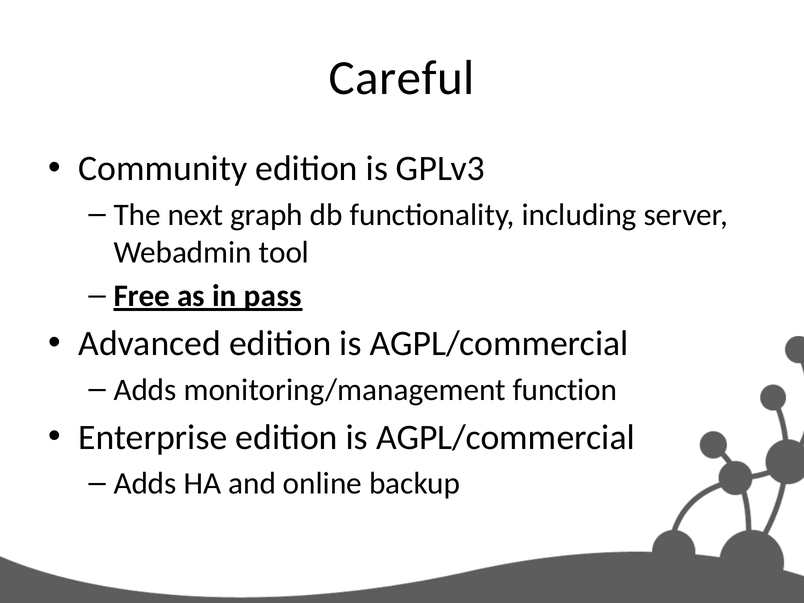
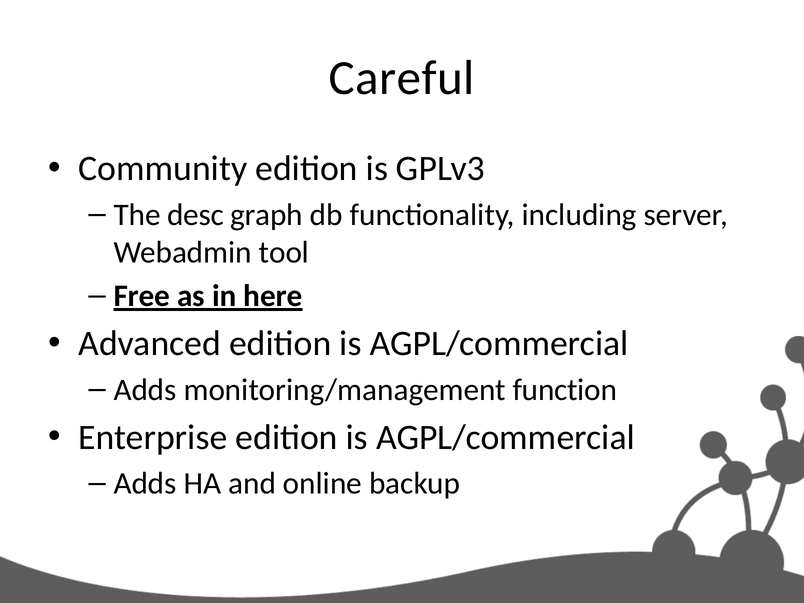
next: next -> desc
pass: pass -> here
